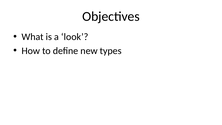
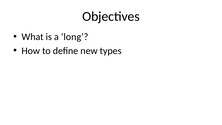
look: look -> long
